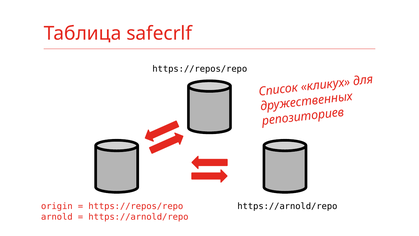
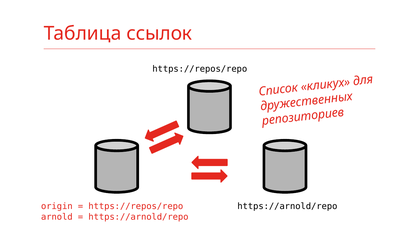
safecrlf: safecrlf -> ссылок
